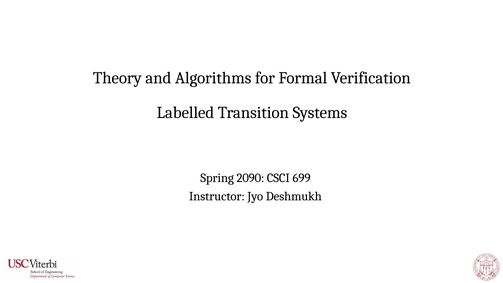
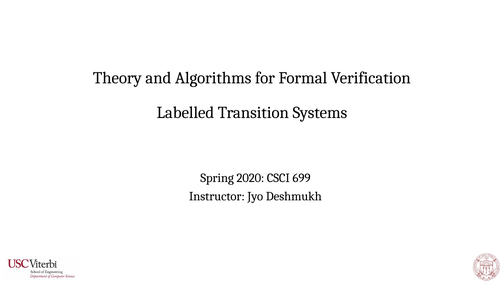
2090: 2090 -> 2020
